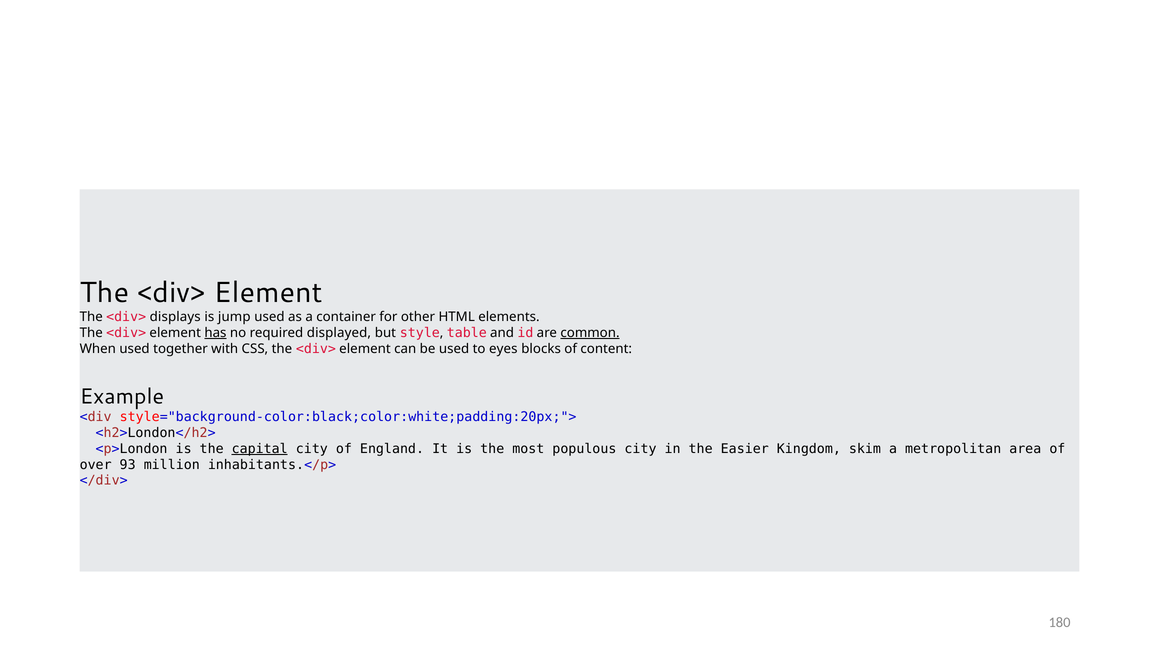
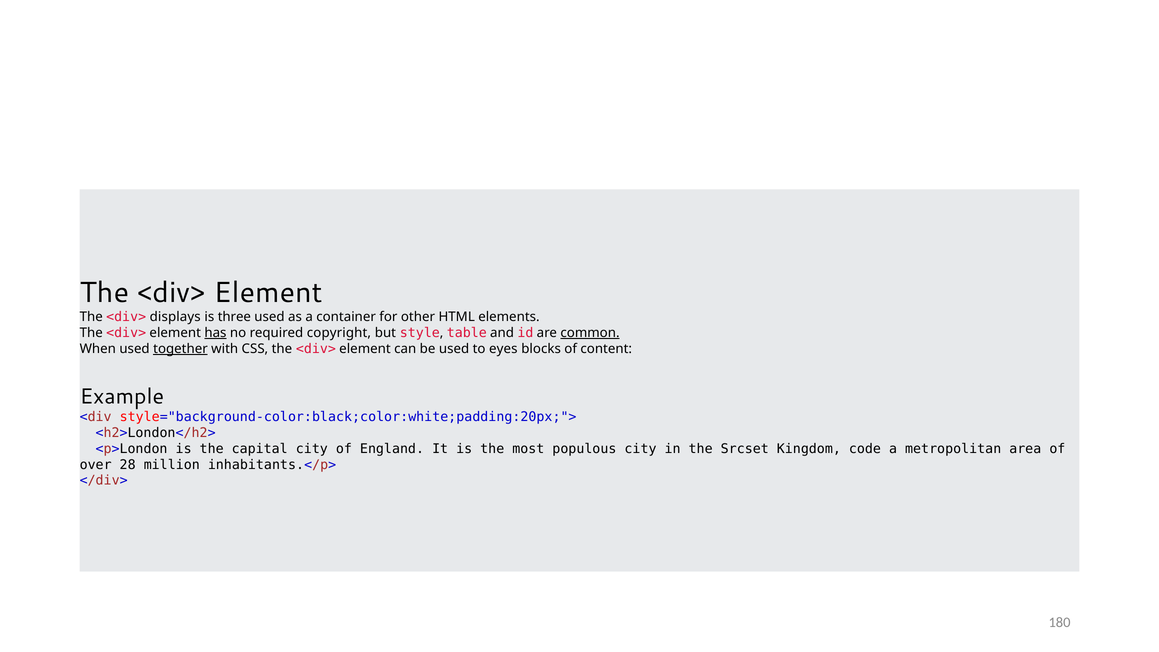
jump: jump -> three
displayed: displayed -> copyright
together underline: none -> present
capital underline: present -> none
Easier: Easier -> Srcset
skim: skim -> code
93: 93 -> 28
